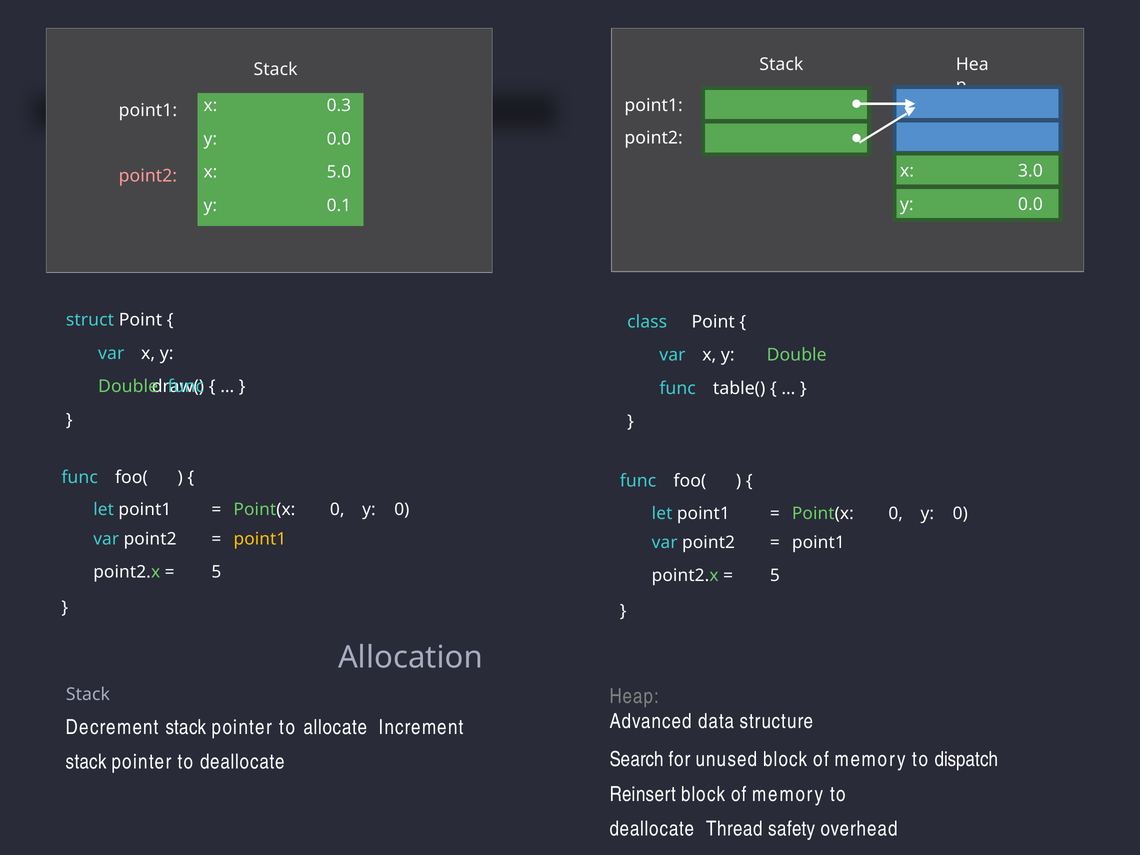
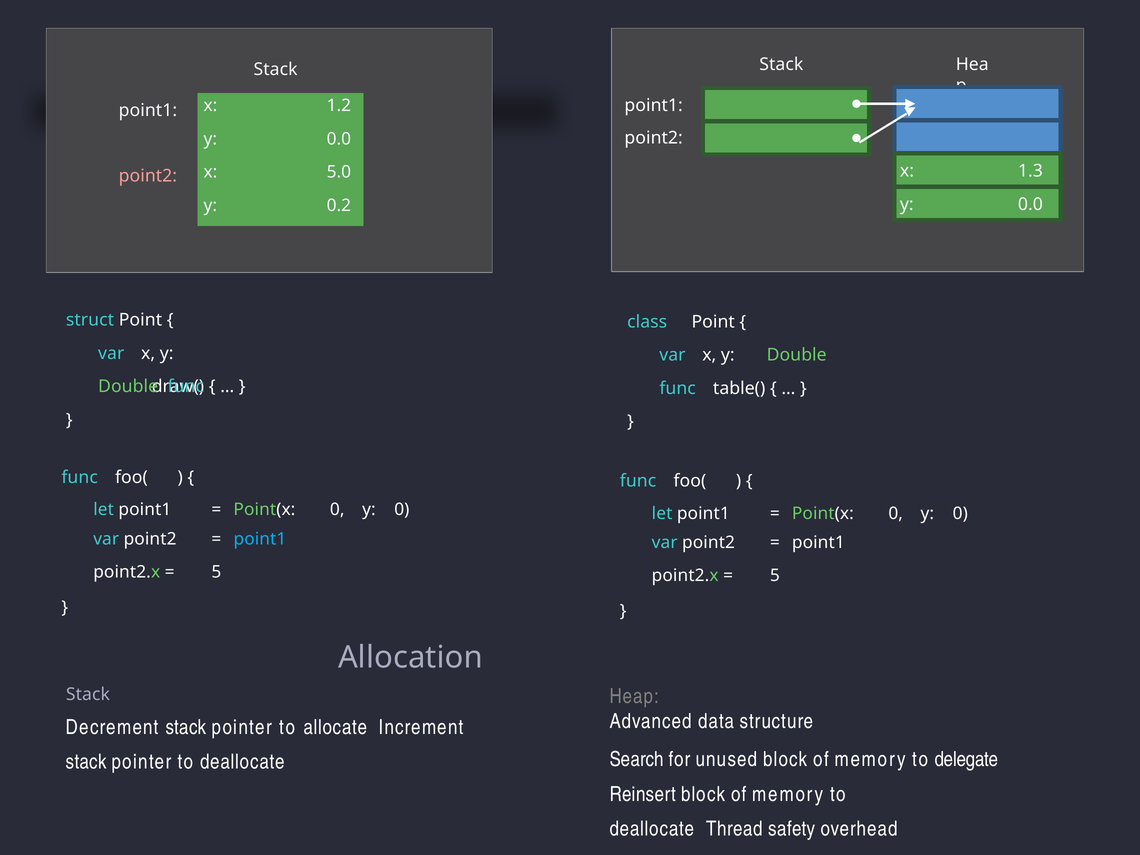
0.3: 0.3 -> 1.2
3.0: 3.0 -> 1.3
0.1: 0.1 -> 0.2
point1 at (260, 539) colour: yellow -> light blue
dispatch: dispatch -> delegate
